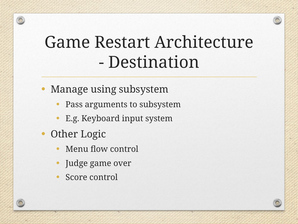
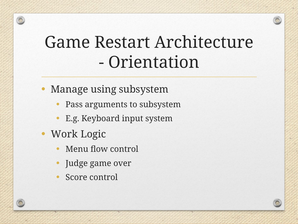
Destination: Destination -> Orientation
Other: Other -> Work
